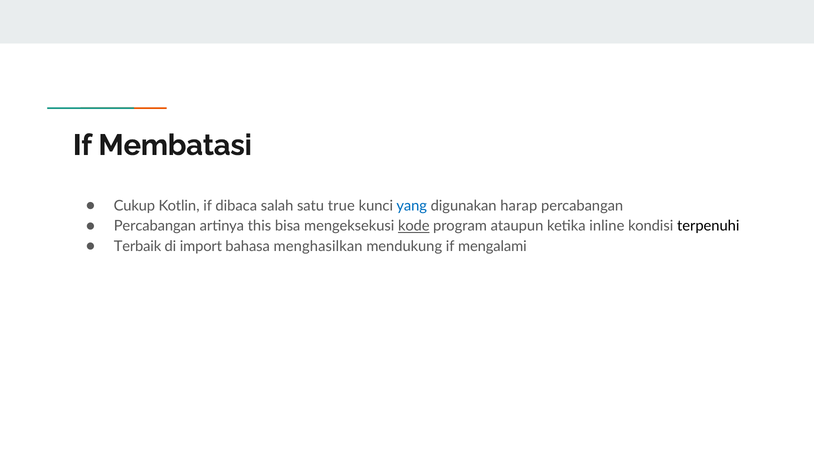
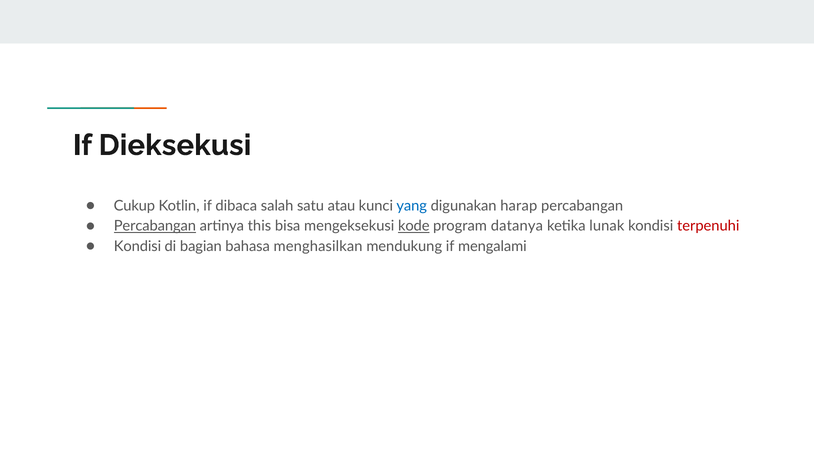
Membatasi: Membatasi -> Dieksekusi
true: true -> atau
Percabangan at (155, 226) underline: none -> present
ataupun: ataupun -> datanya
inline: inline -> lunak
terpenuhi colour: black -> red
Terbaik at (137, 246): Terbaik -> Kondisi
import: import -> bagian
